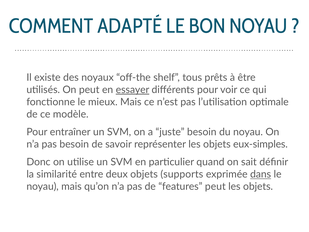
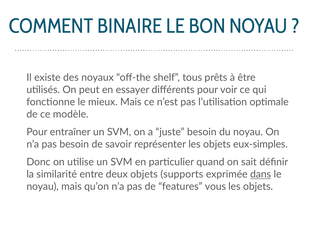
ADAPTÉ: ADAPTÉ -> BINAIRE
essayer underline: present -> none
features peut: peut -> vous
